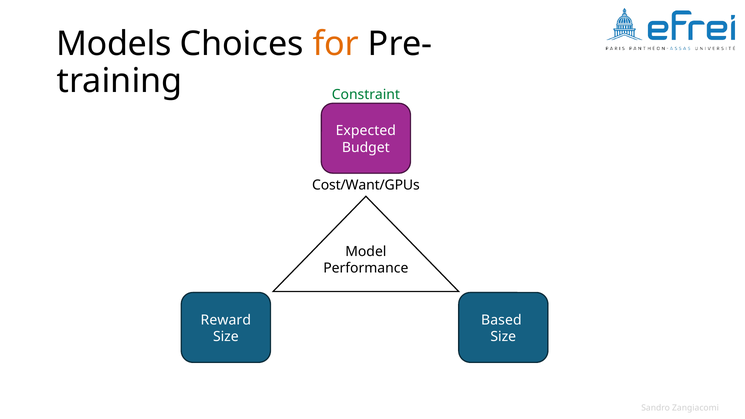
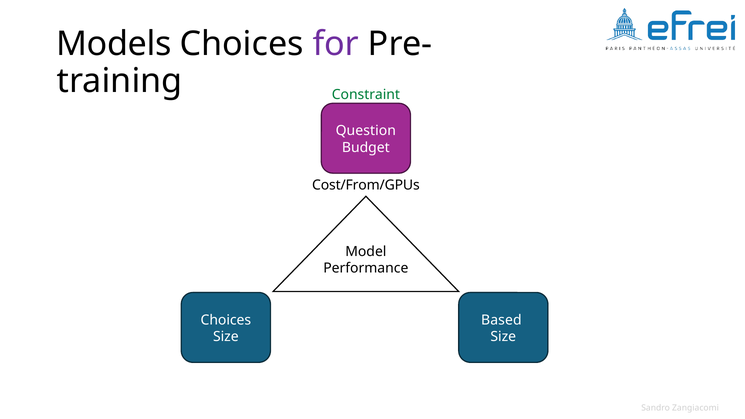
for colour: orange -> purple
Expected: Expected -> Question
Cost/Want/GPUs: Cost/Want/GPUs -> Cost/From/GPUs
Reward at (226, 320): Reward -> Choices
